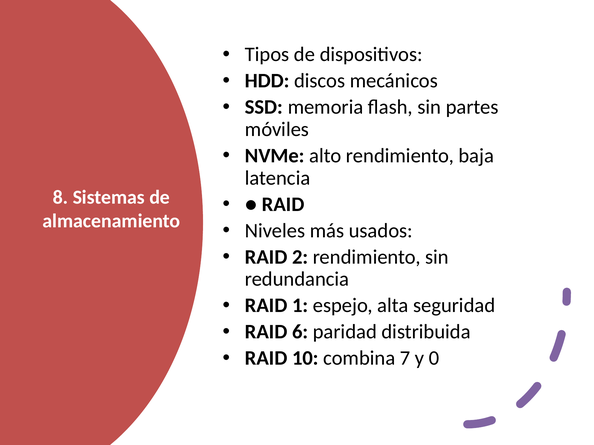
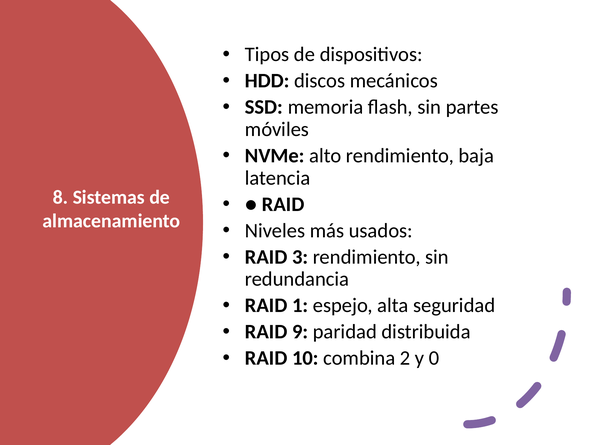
2: 2 -> 3
6: 6 -> 9
7: 7 -> 2
